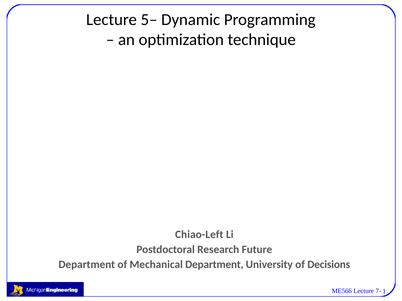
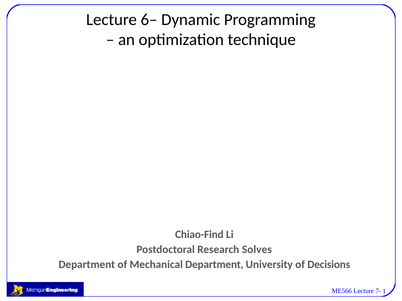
5–: 5– -> 6–
Chiao-Left: Chiao-Left -> Chiao-Find
Future: Future -> Solves
